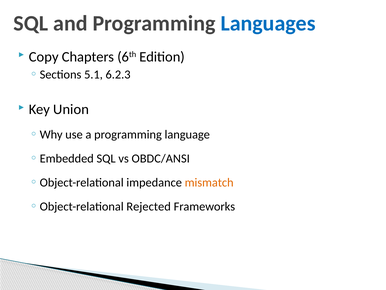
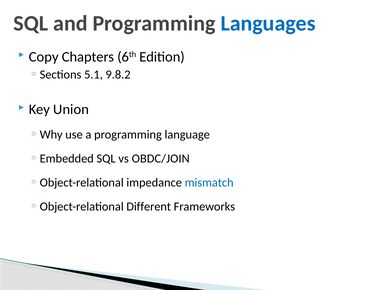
6.2.3: 6.2.3 -> 9.8.2
OBDC/ANSI: OBDC/ANSI -> OBDC/JOIN
mismatch colour: orange -> blue
Rejected: Rejected -> Different
